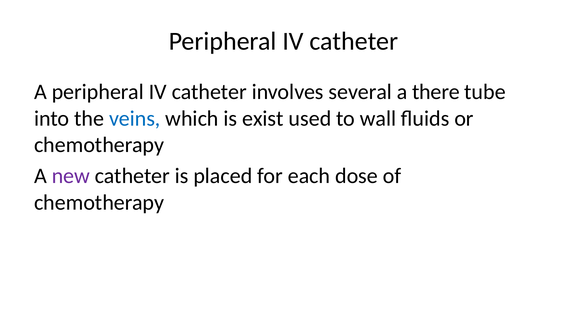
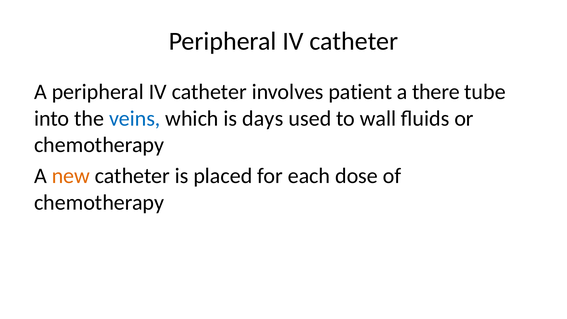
several: several -> patient
exist: exist -> days
new colour: purple -> orange
